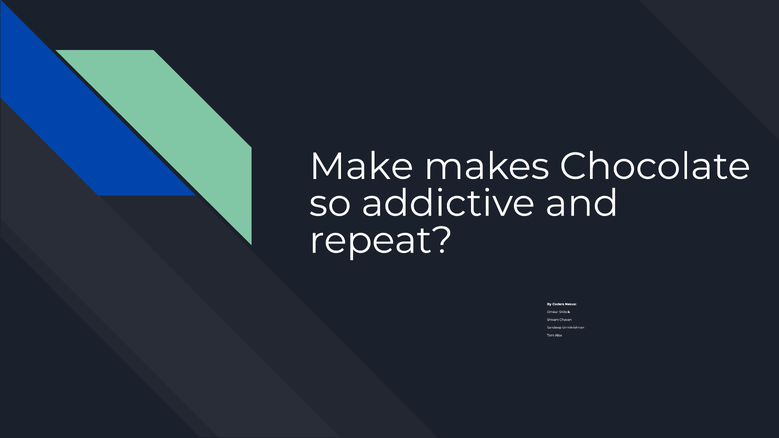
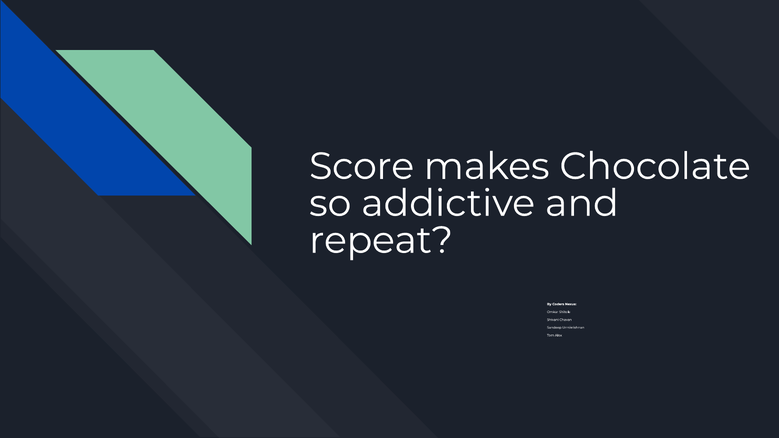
Make: Make -> Score
